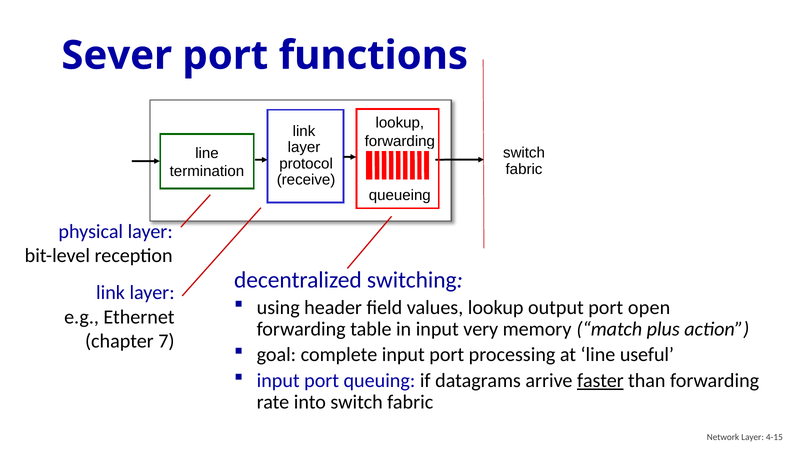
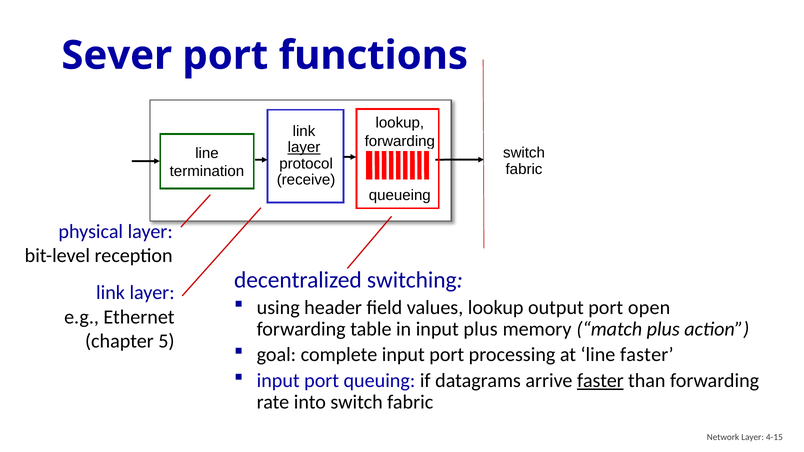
layer at (304, 148) underline: none -> present
input very: very -> plus
7: 7 -> 5
line useful: useful -> faster
